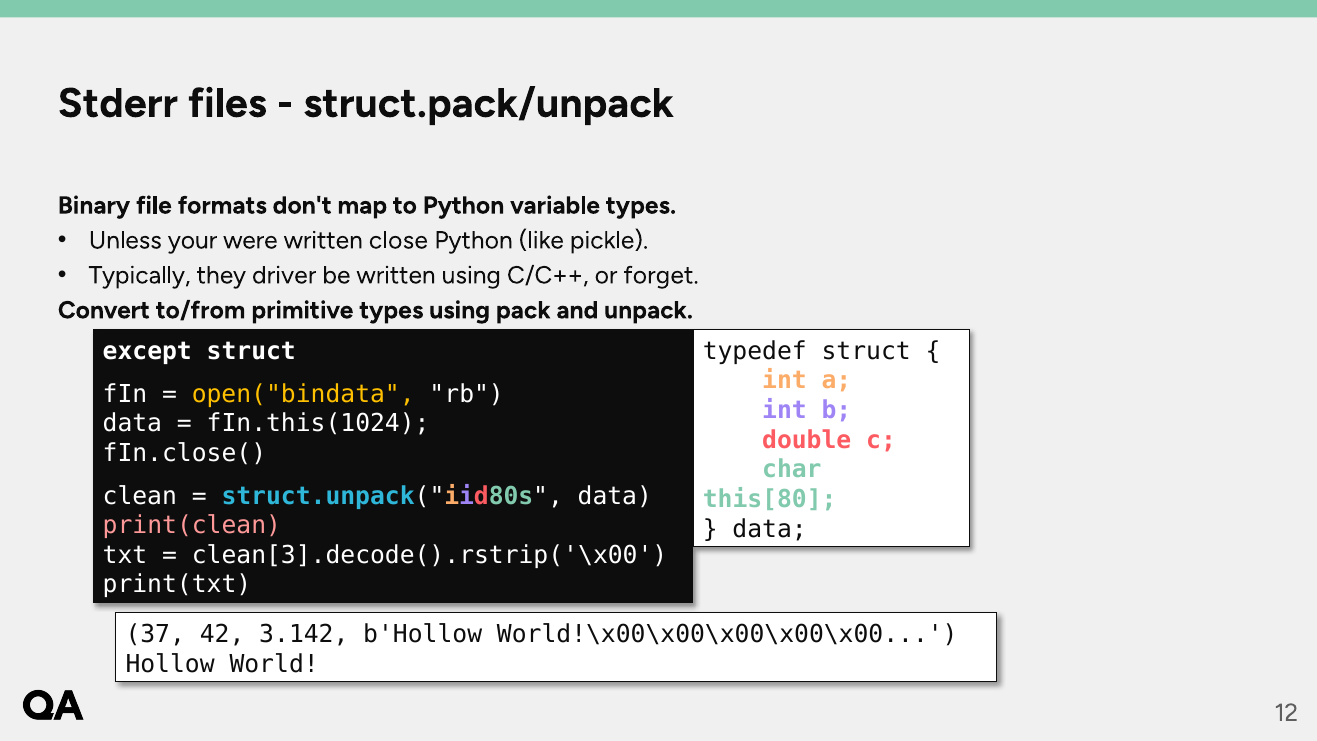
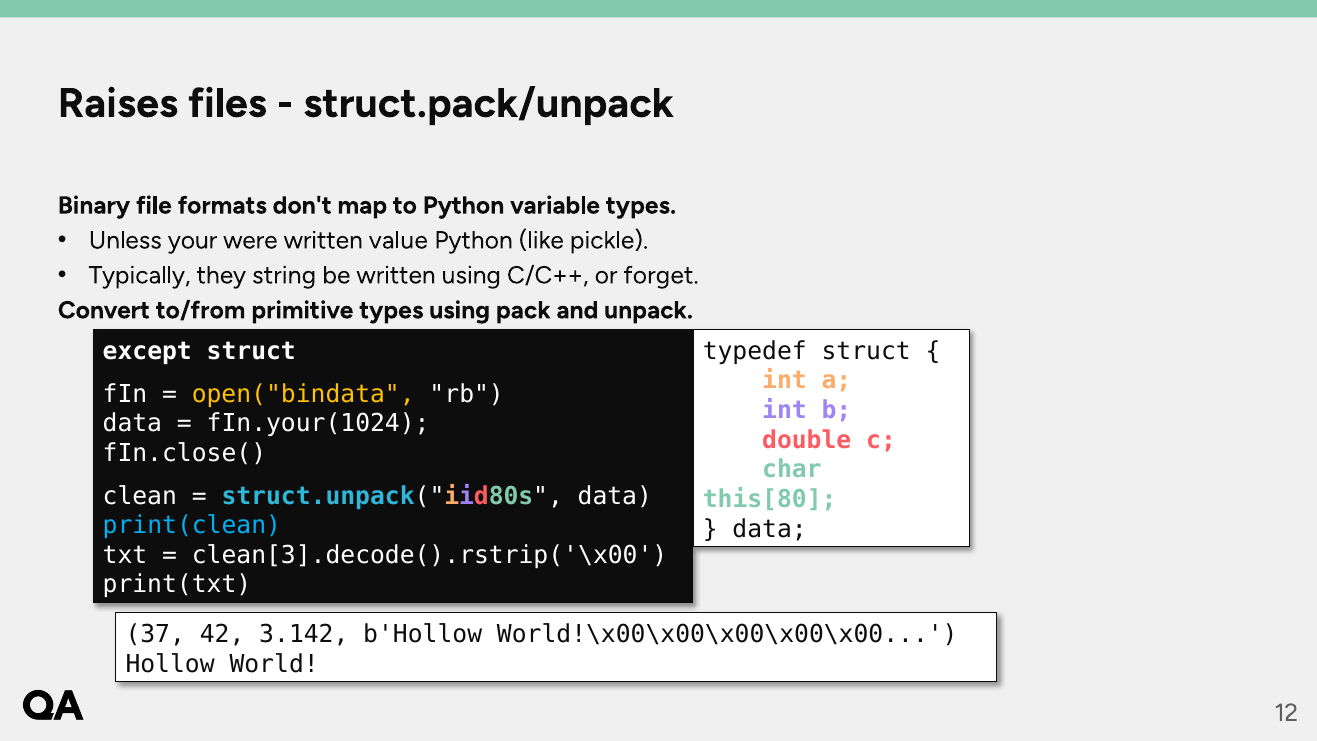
Stderr: Stderr -> Raises
close: close -> value
driver: driver -> string
fIn.this(1024: fIn.this(1024 -> fIn.your(1024
print(clean colour: pink -> light blue
